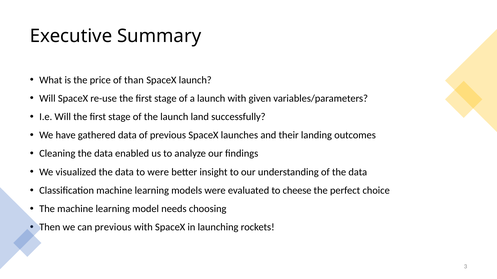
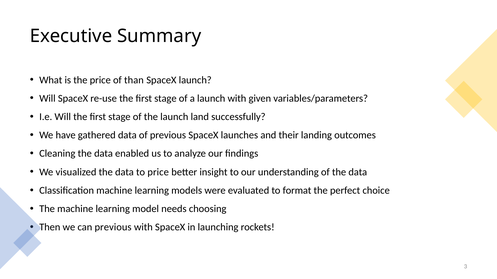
to were: were -> price
cheese: cheese -> format
